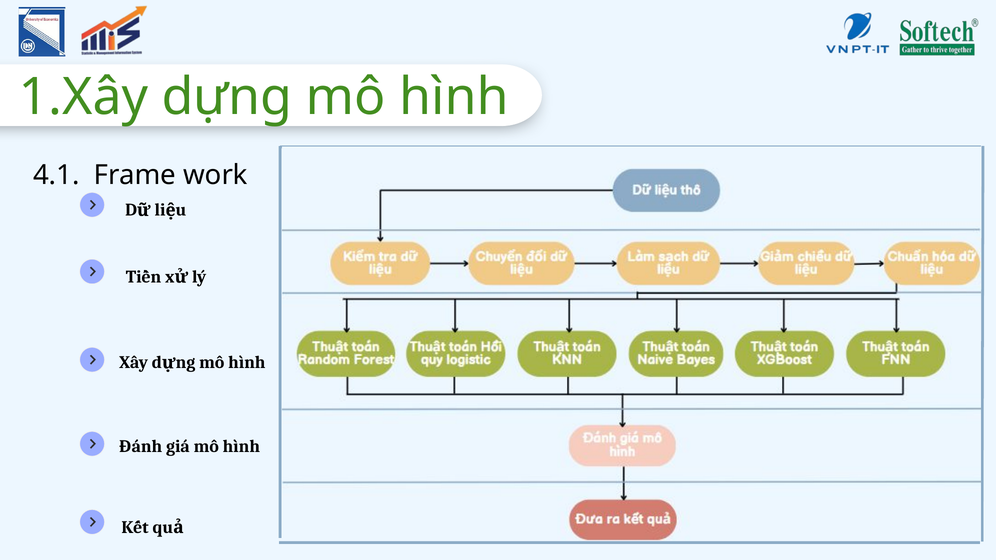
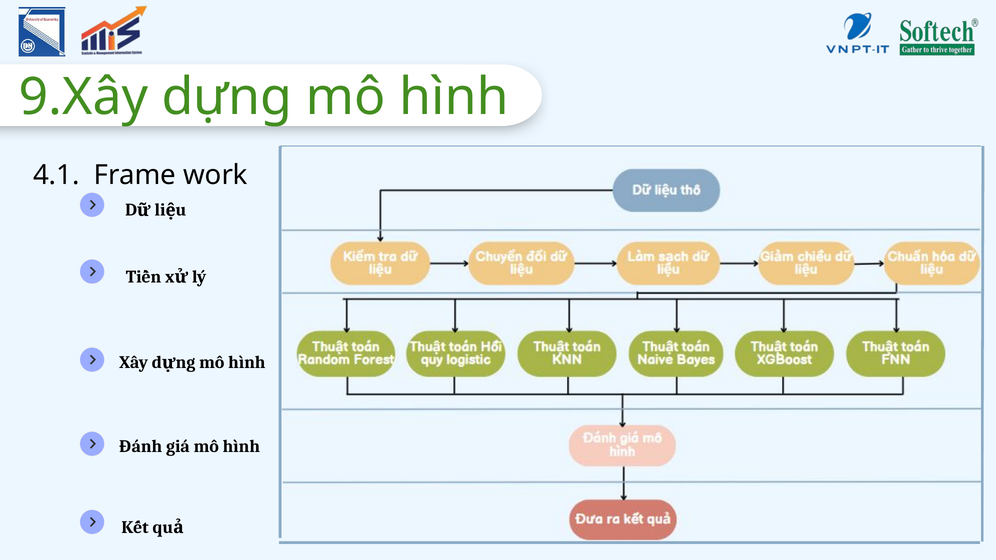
1.Xây: 1.Xây -> 9.Xây
